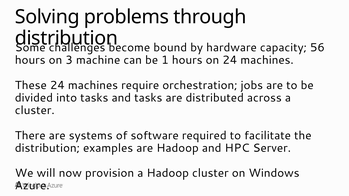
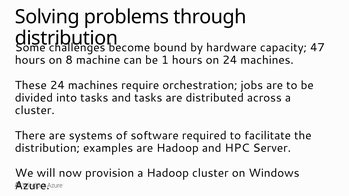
56: 56 -> 47
3: 3 -> 8
